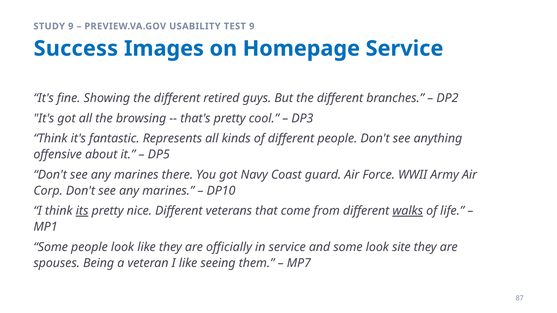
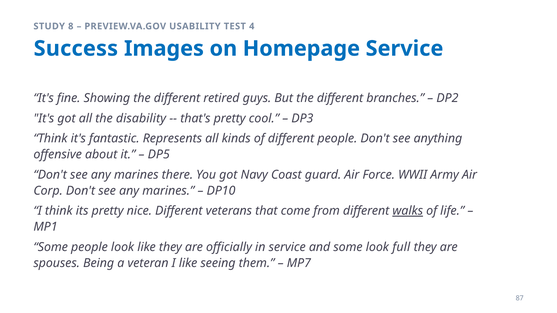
STUDY 9: 9 -> 8
TEST 9: 9 -> 4
browsing: browsing -> disability
its underline: present -> none
site: site -> full
